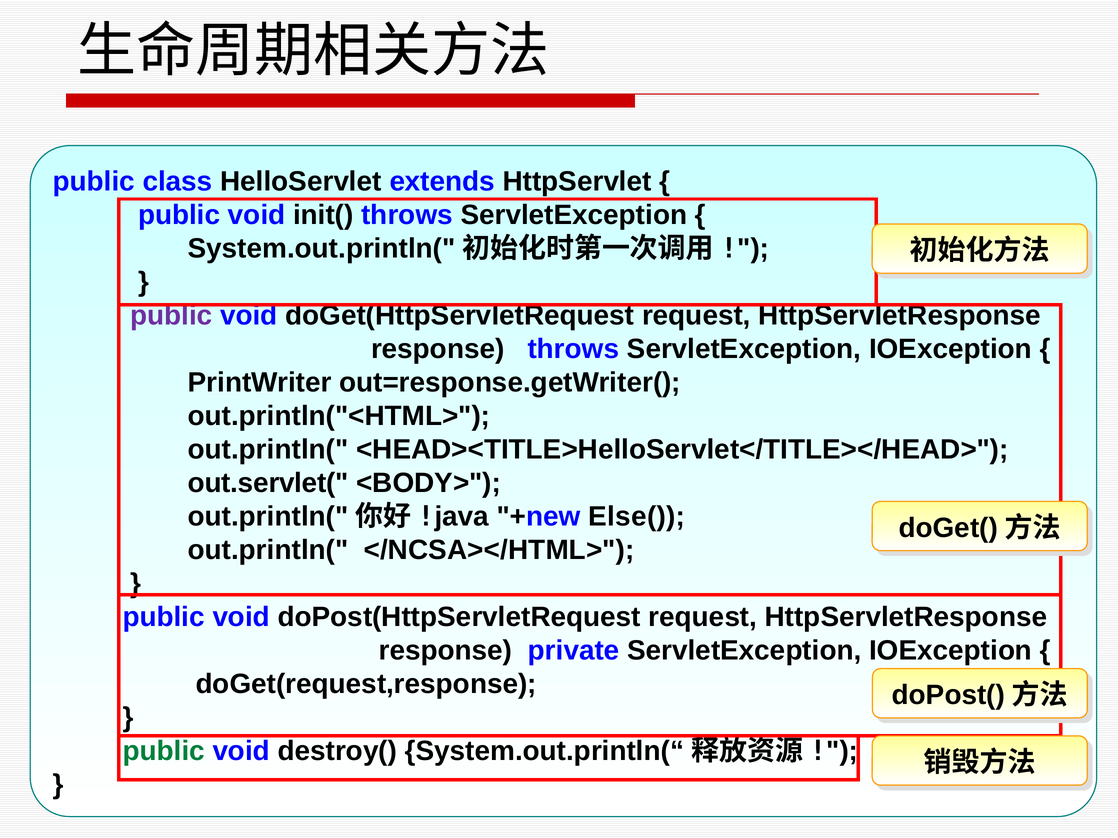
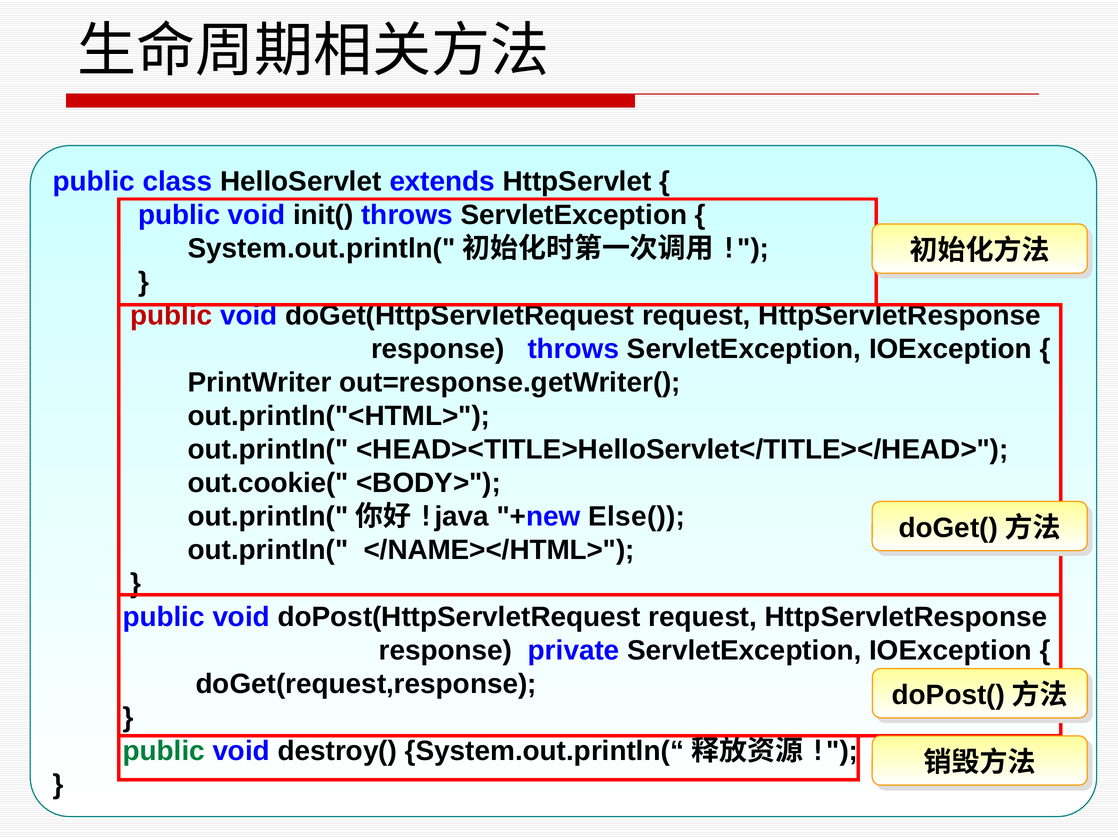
public at (171, 316) colour: purple -> red
out.servlet(: out.servlet( -> out.cookie(
</NCSA></HTML>: </NCSA></HTML> -> </NAME></HTML>
